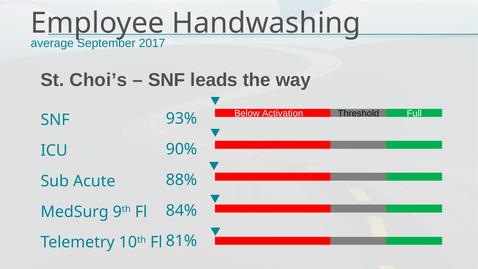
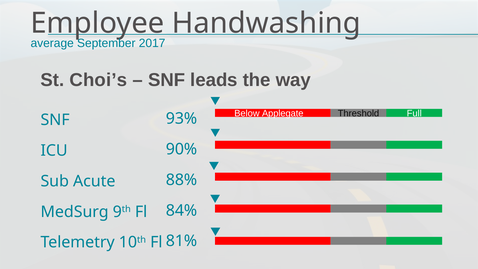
Activation: Activation -> Applegate
